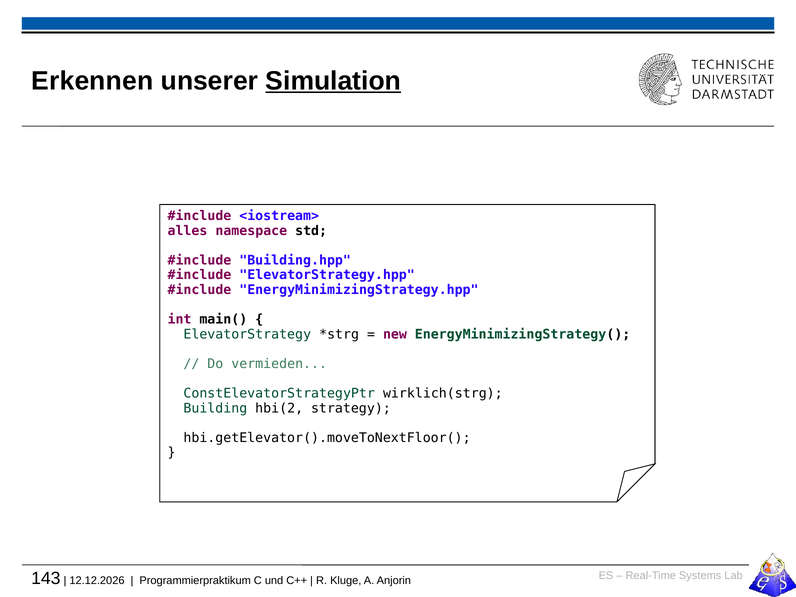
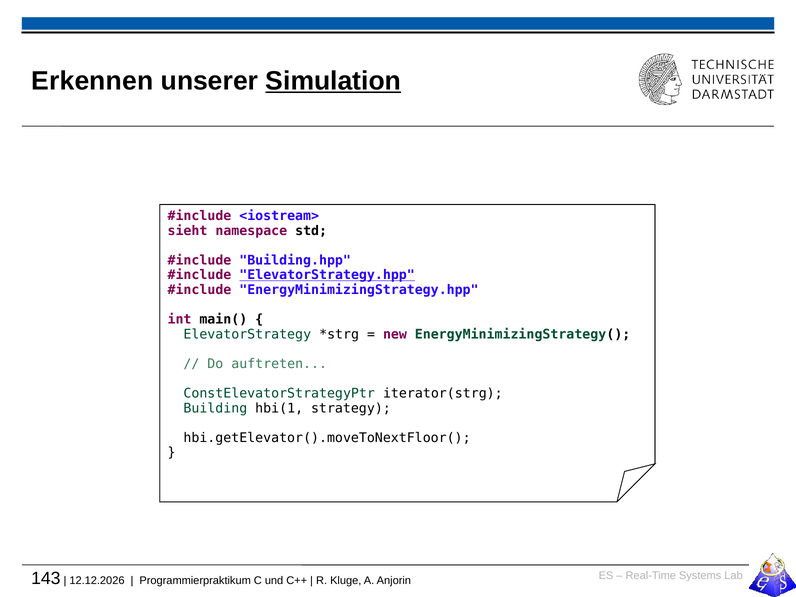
alles: alles -> sieht
ElevatorStrategy.hpp underline: none -> present
vermieden: vermieden -> auftreten
wirklich(strg: wirklich(strg -> iterator(strg
hbi(2: hbi(2 -> hbi(1
